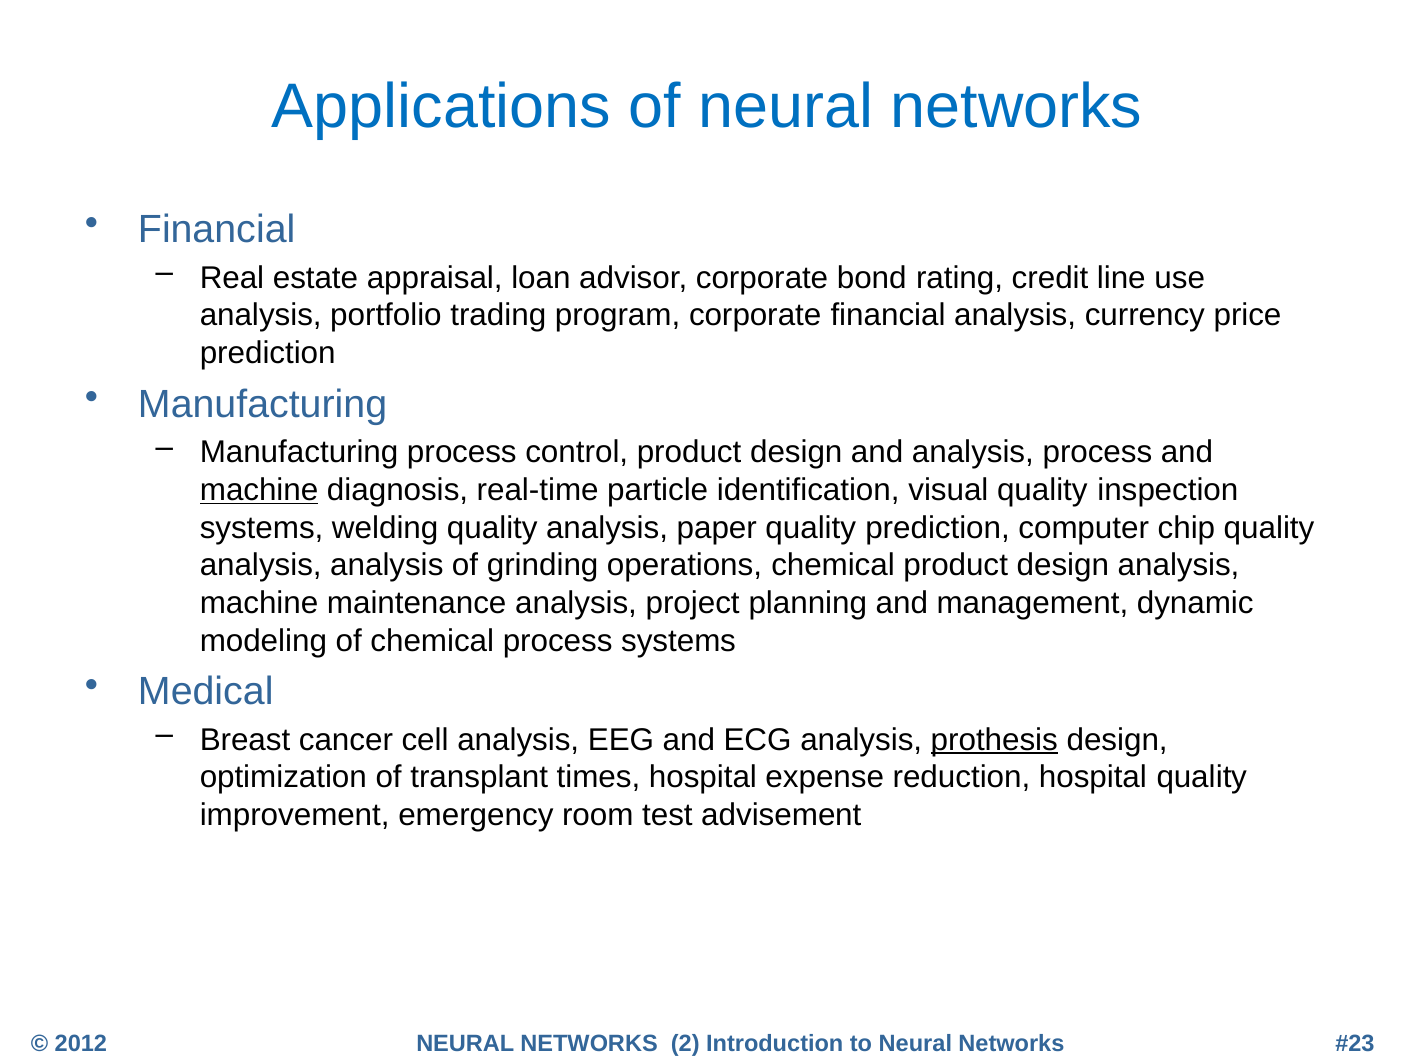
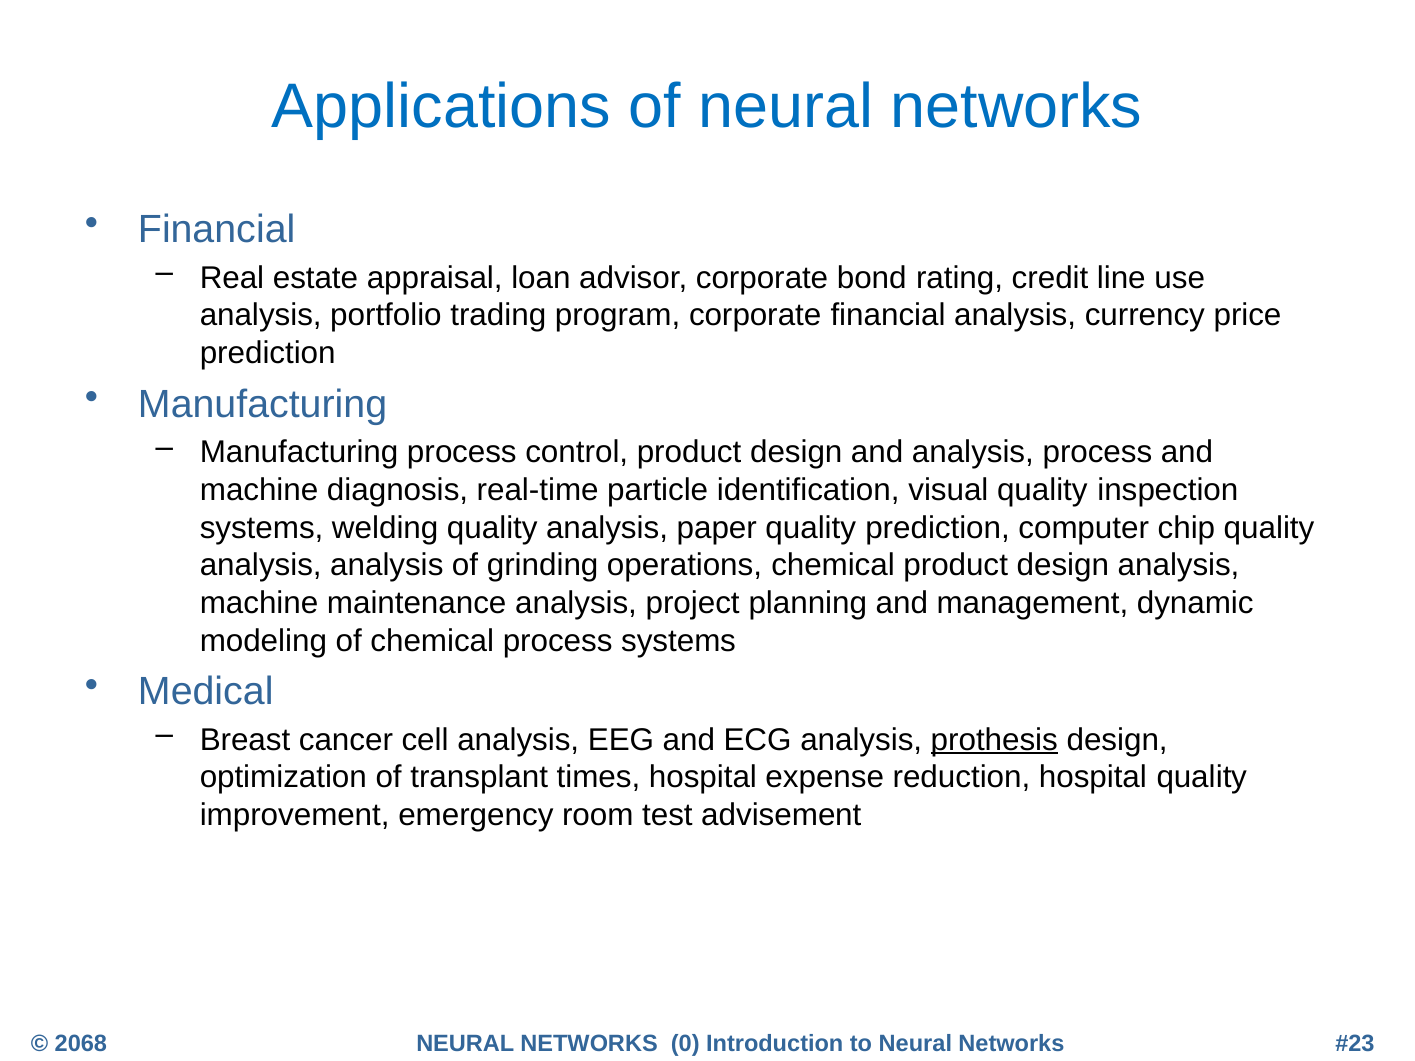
machine at (259, 490) underline: present -> none
2012: 2012 -> 2068
2: 2 -> 0
